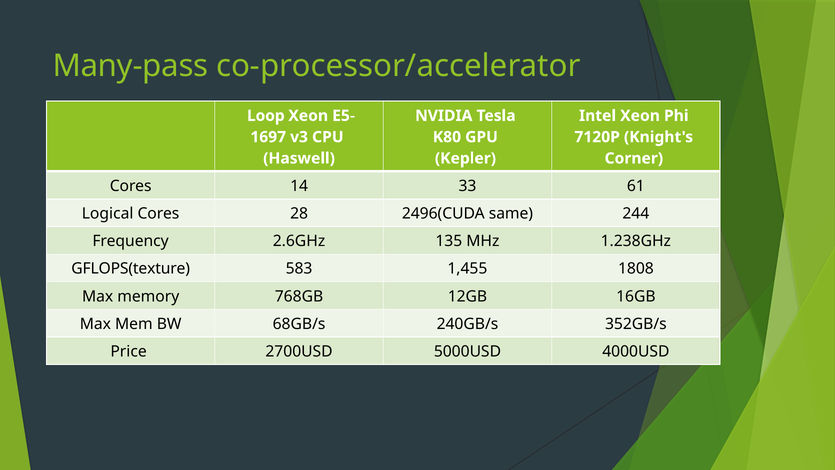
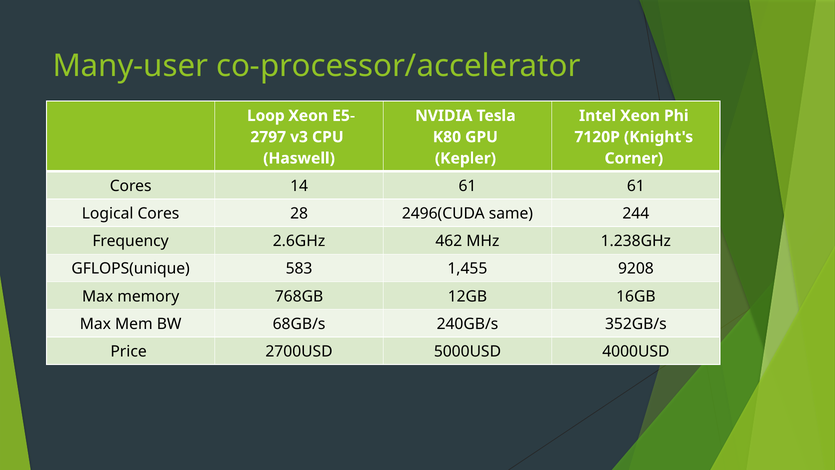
Many-pass: Many-pass -> Many-user
1697: 1697 -> 2797
14 33: 33 -> 61
135: 135 -> 462
GFLOPS(texture: GFLOPS(texture -> GFLOPS(unique
1808: 1808 -> 9208
